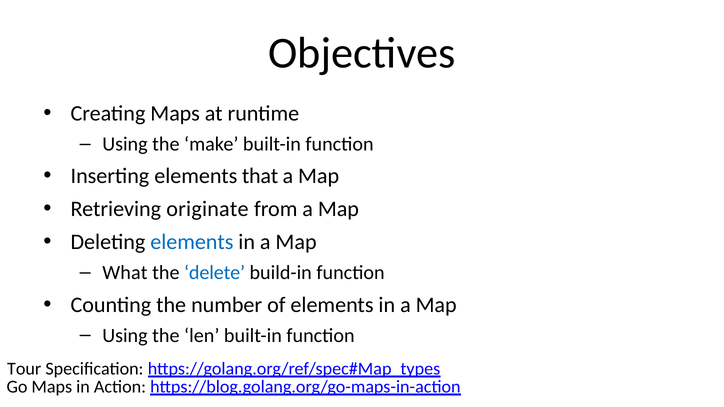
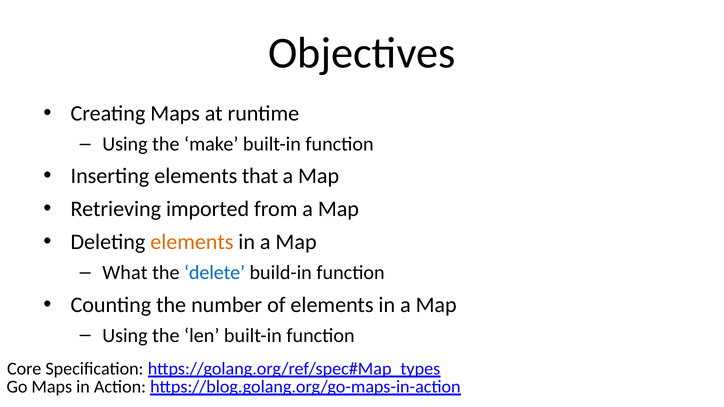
originate: originate -> imported
elements at (192, 242) colour: blue -> orange
Tour: Tour -> Core
